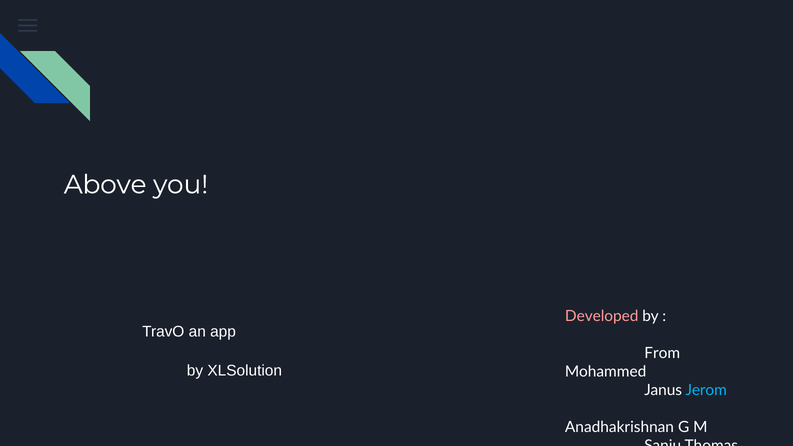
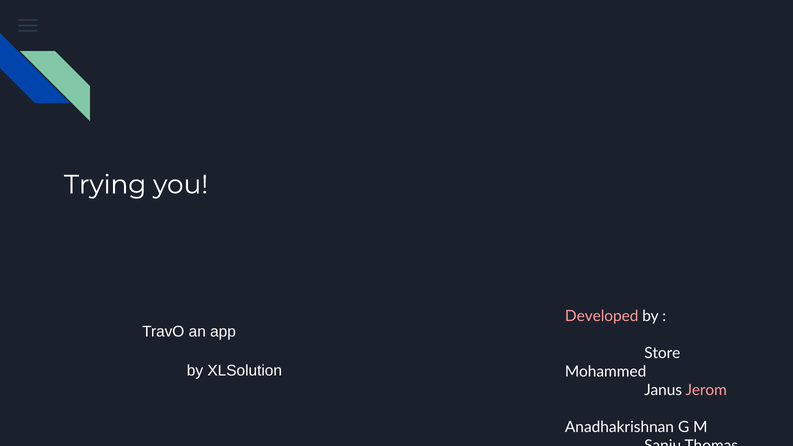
Above: Above -> Trying
From: From -> Store
Jerom colour: light blue -> pink
